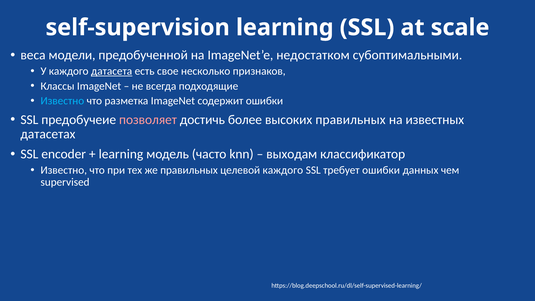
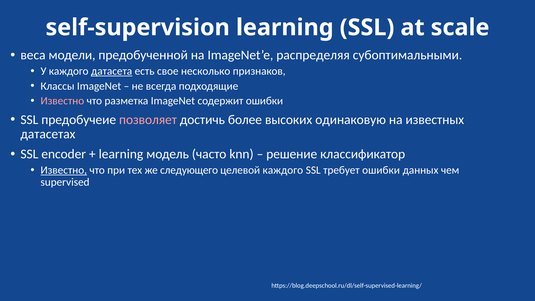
недостатком: недостатком -> распределяя
Известно at (62, 101) colour: light blue -> pink
высоких правильных: правильных -> одинаковую
выходам: выходам -> решение
Известно at (64, 170) underline: none -> present
же правильных: правильных -> следующего
